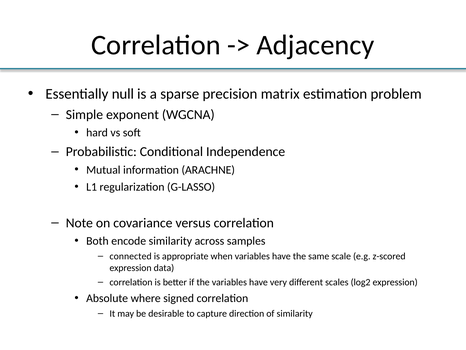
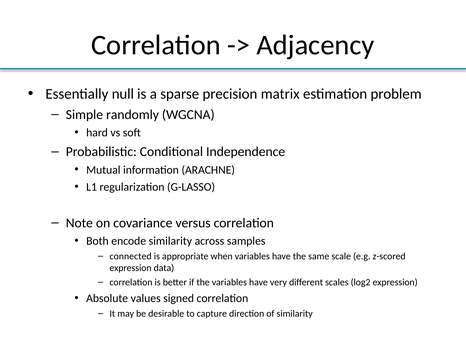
exponent: exponent -> randomly
where: where -> values
